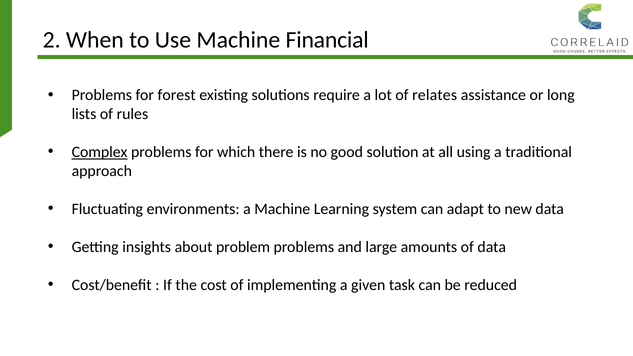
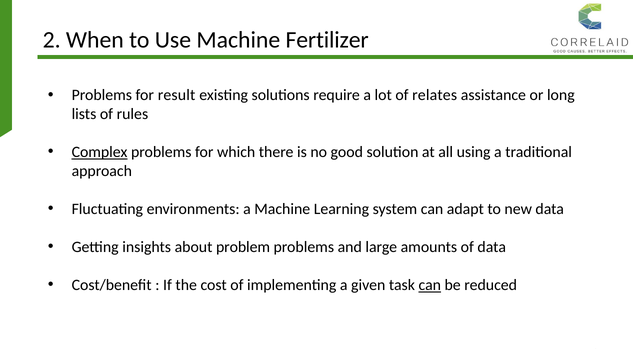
Financial: Financial -> Fertilizer
forest: forest -> result
can at (430, 285) underline: none -> present
